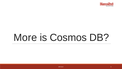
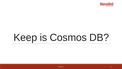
More: More -> Keep
